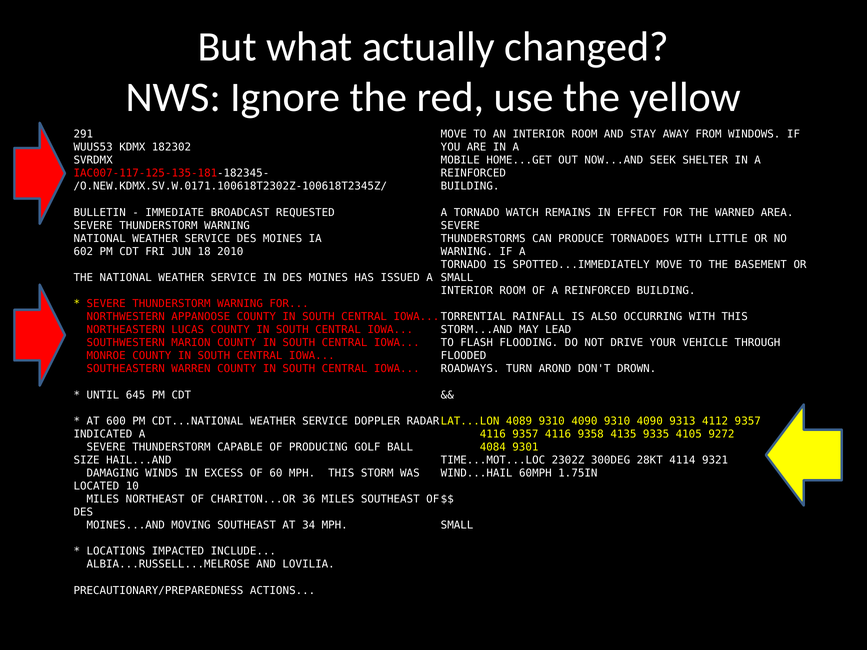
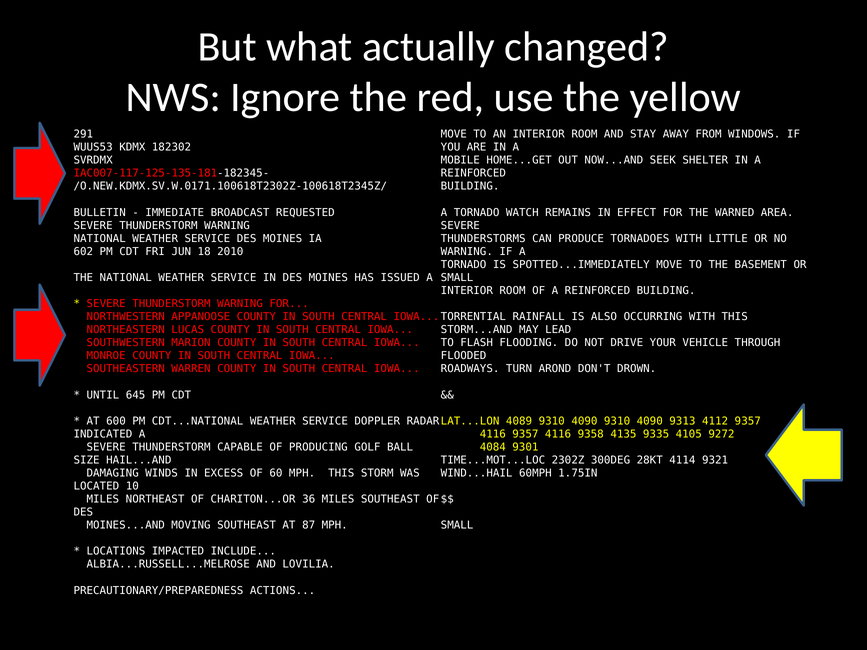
34: 34 -> 87
